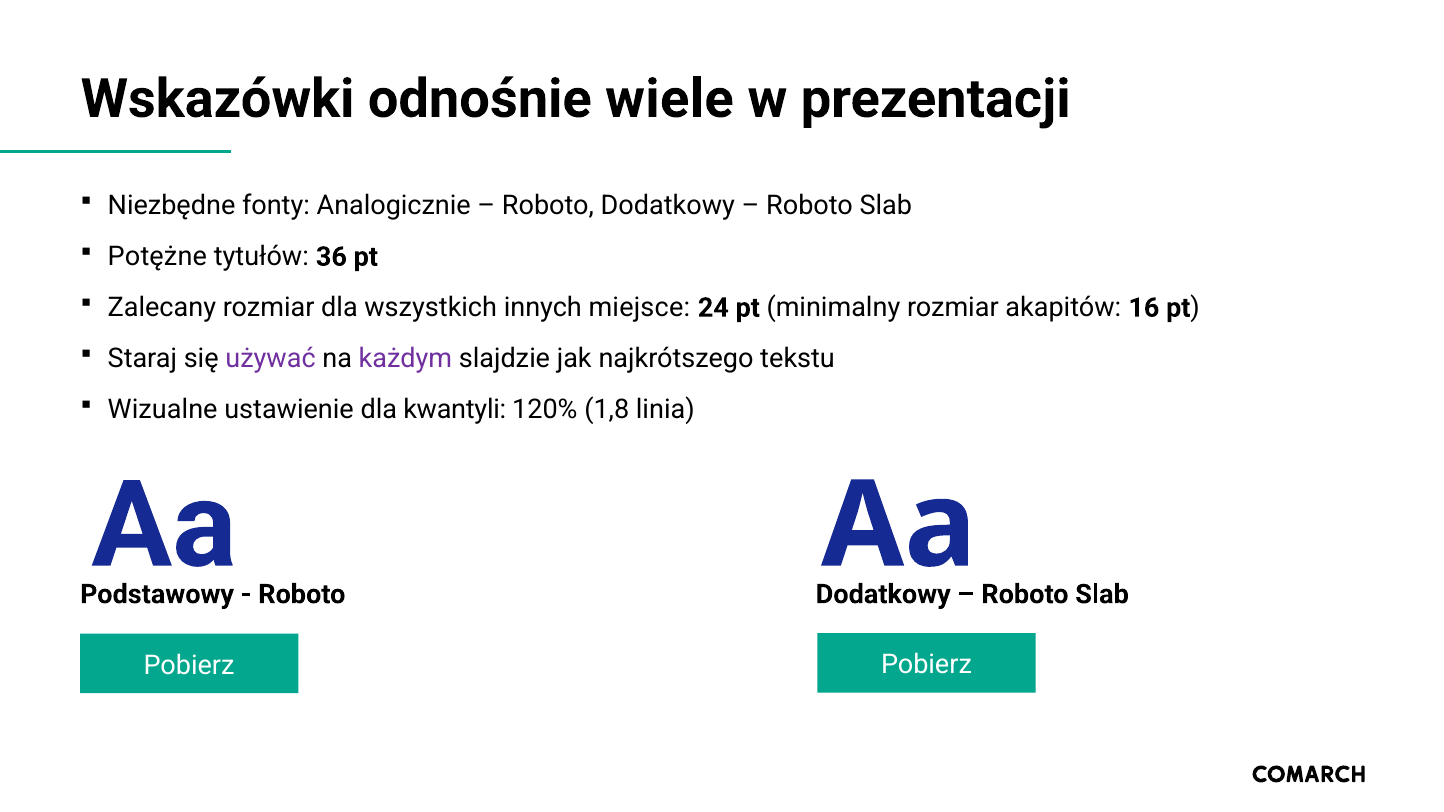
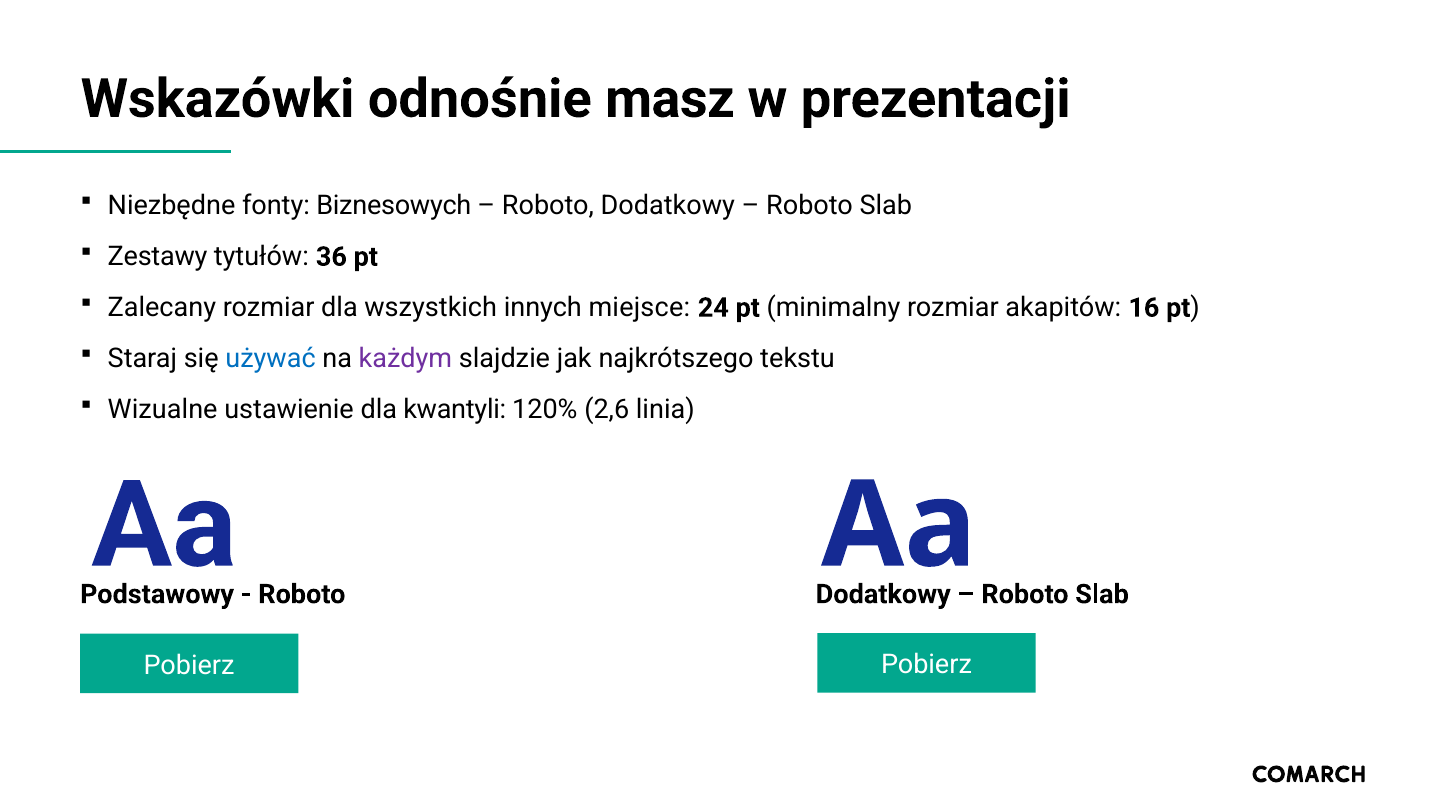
wiele: wiele -> masz
Analogicznie: Analogicznie -> Biznesowych
Potężne: Potężne -> Zestawy
używać colour: purple -> blue
1,8: 1,8 -> 2,6
